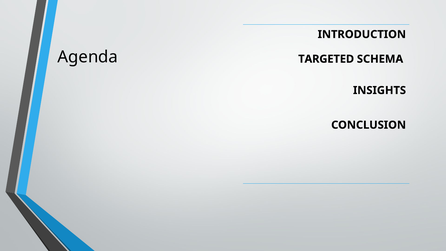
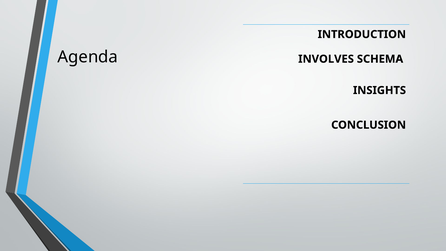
TARGETED: TARGETED -> INVOLVES
